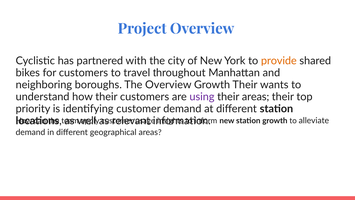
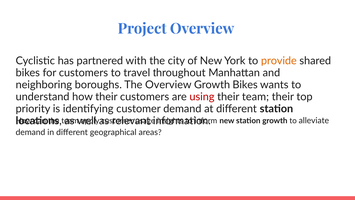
Growth Their: Their -> Bikes
using colour: purple -> red
their areas: areas -> team
